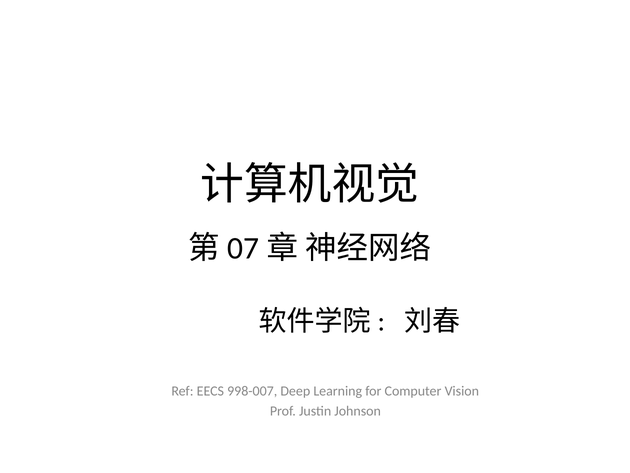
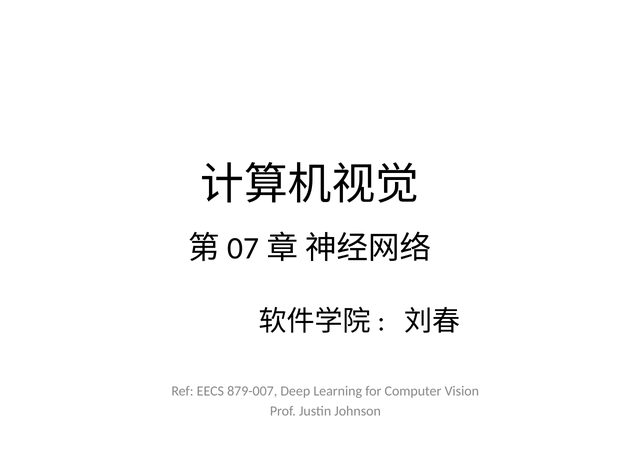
998-007: 998-007 -> 879-007
